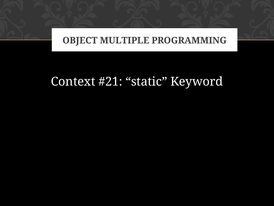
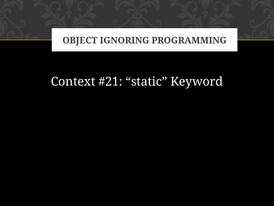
MULTIPLE: MULTIPLE -> IGNORING
